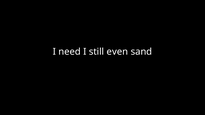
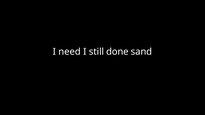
even: even -> done
